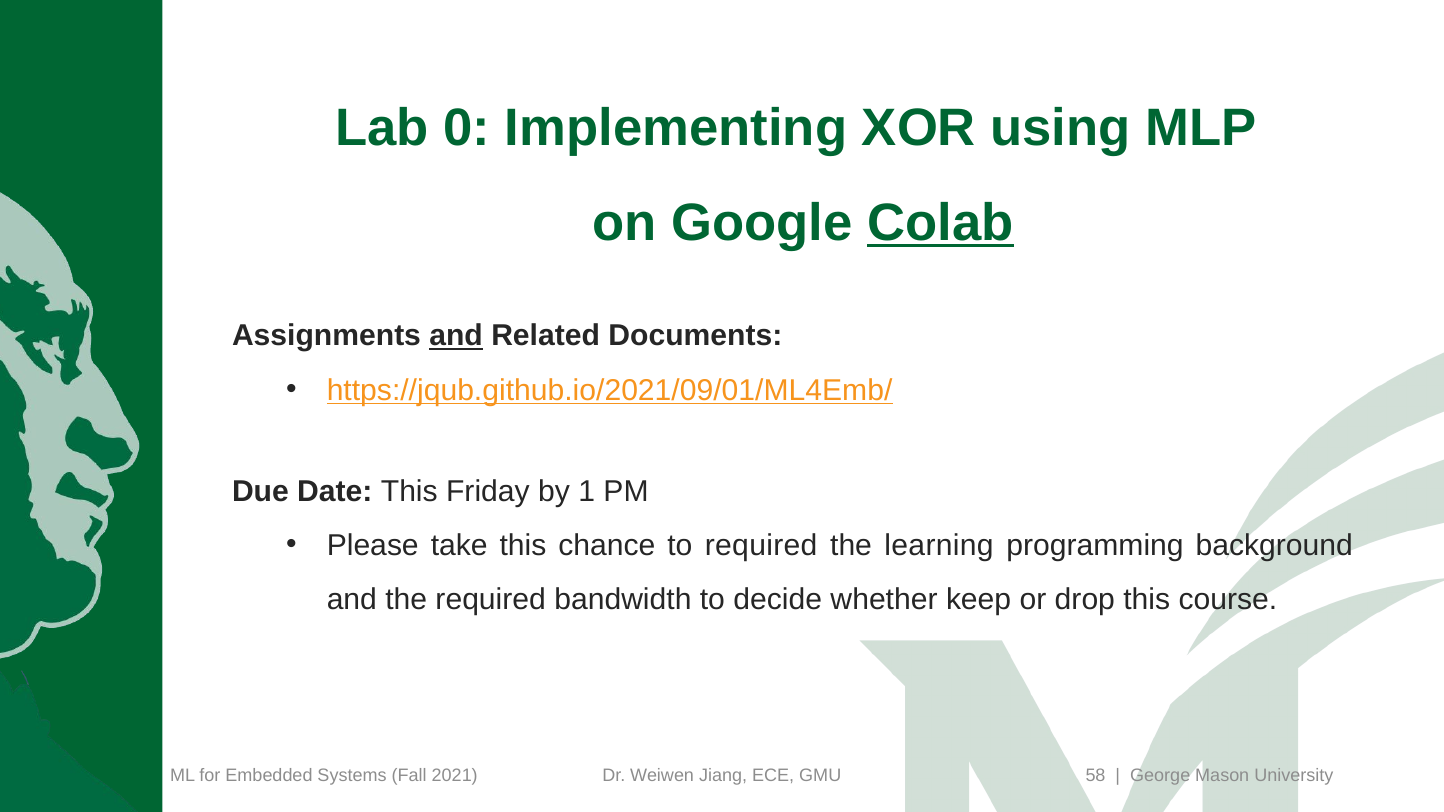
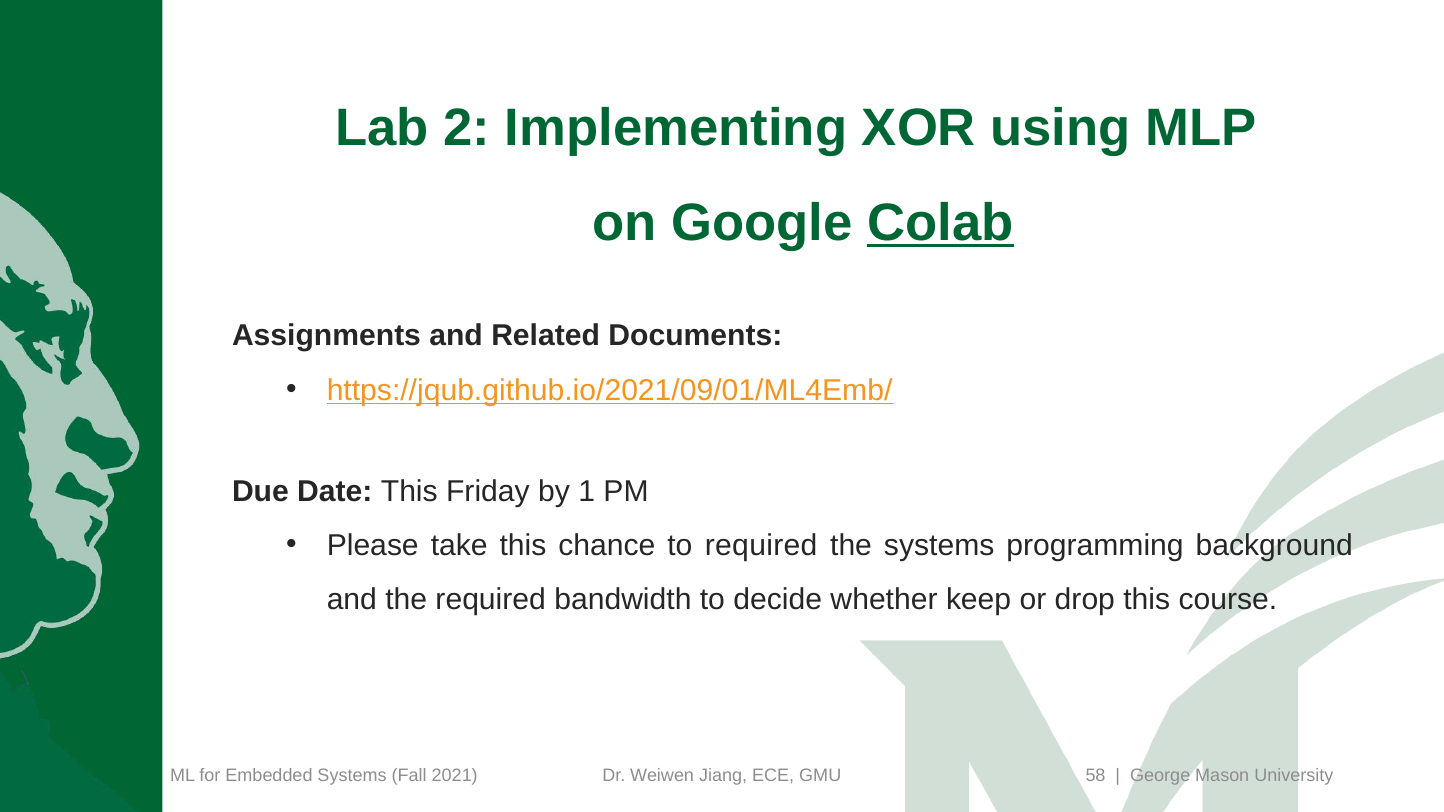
0: 0 -> 2
and at (456, 336) underline: present -> none
the learning: learning -> systems
